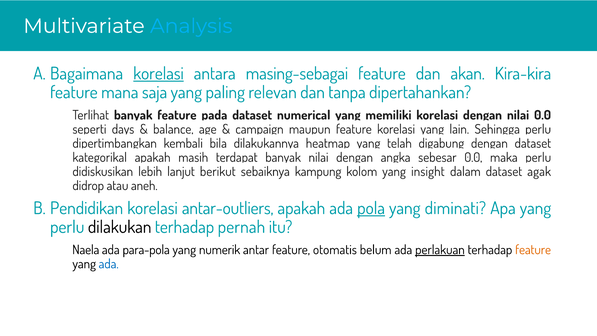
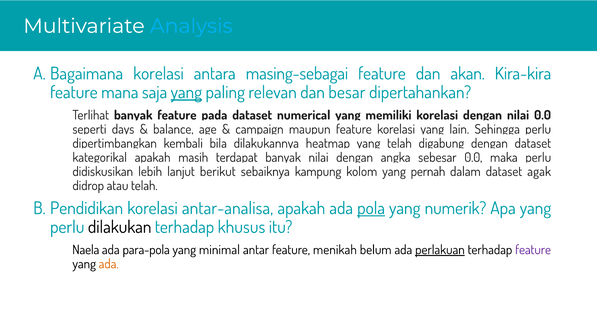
korelasi at (158, 74) underline: present -> none
yang at (186, 92) underline: none -> present
tanpa: tanpa -> besar
insight: insight -> pernah
atau aneh: aneh -> telah
antar-outliers: antar-outliers -> antar-analisa
diminati: diminati -> numerik
pernah: pernah -> khusus
numerik: numerik -> minimal
otomatis: otomatis -> menikah
feature at (533, 250) colour: orange -> purple
ada at (109, 264) colour: blue -> orange
